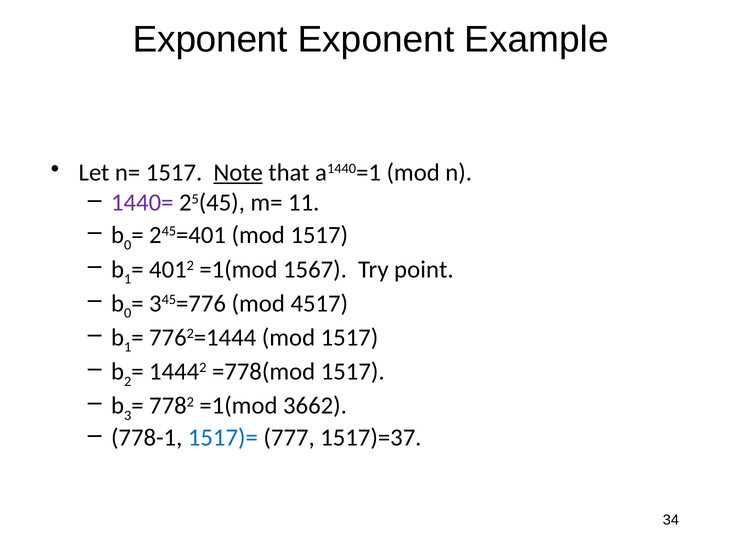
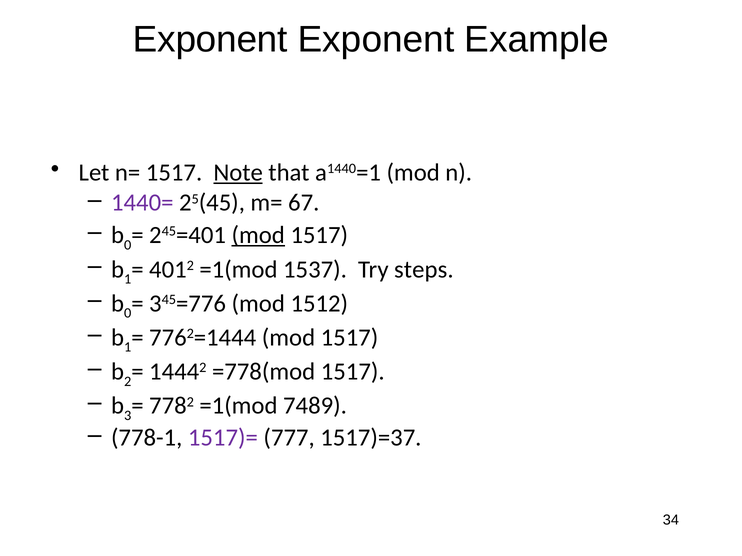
11: 11 -> 67
mod at (258, 235) underline: none -> present
1567: 1567 -> 1537
point: point -> steps
4517: 4517 -> 1512
3662: 3662 -> 7489
1517)= colour: blue -> purple
